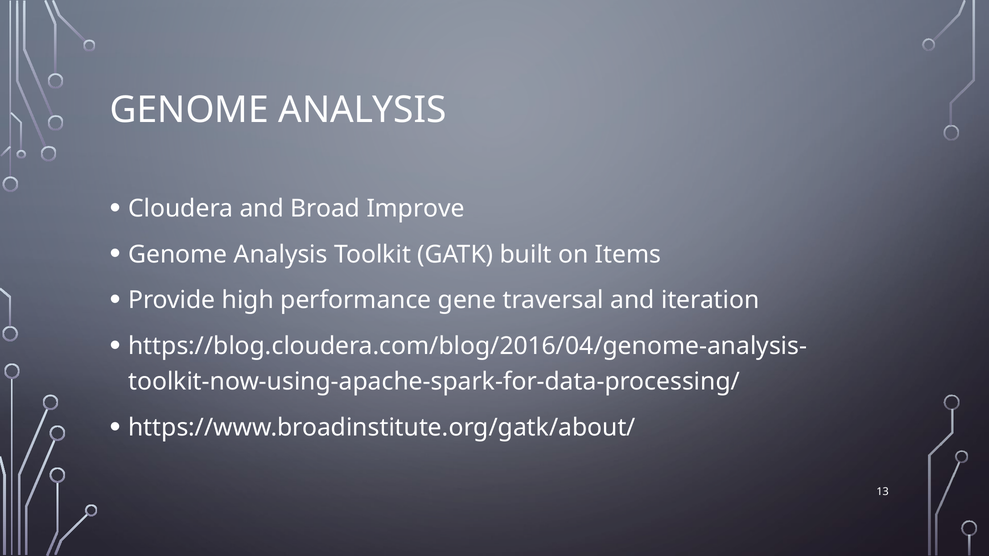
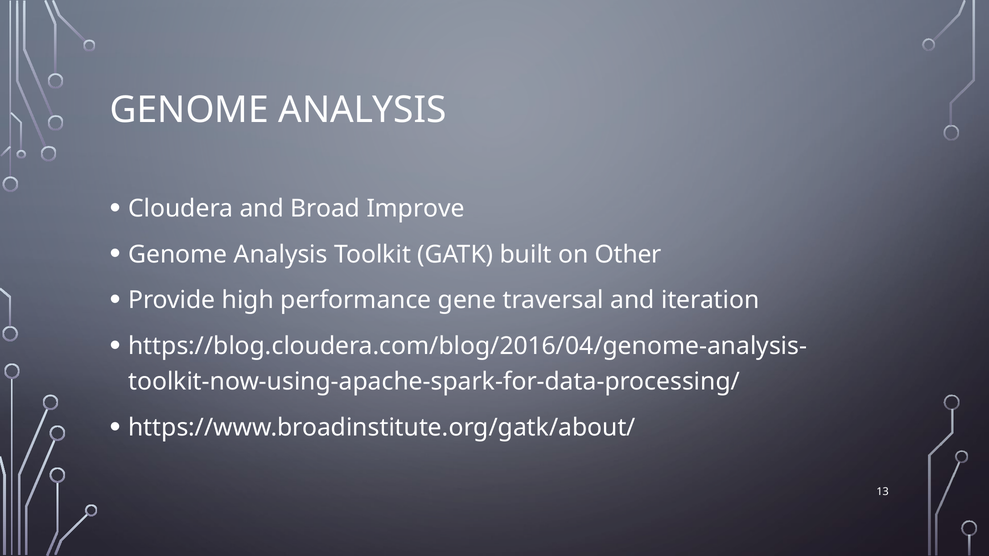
Items: Items -> Other
